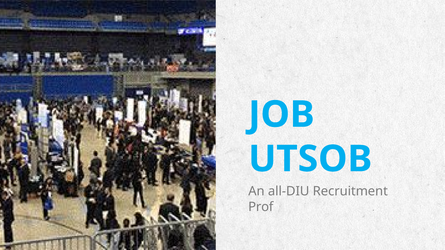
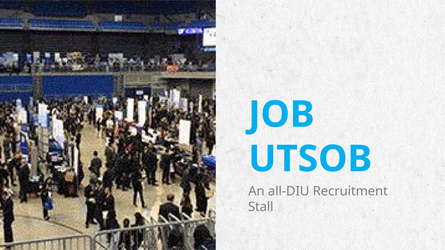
Prof: Prof -> Stall
